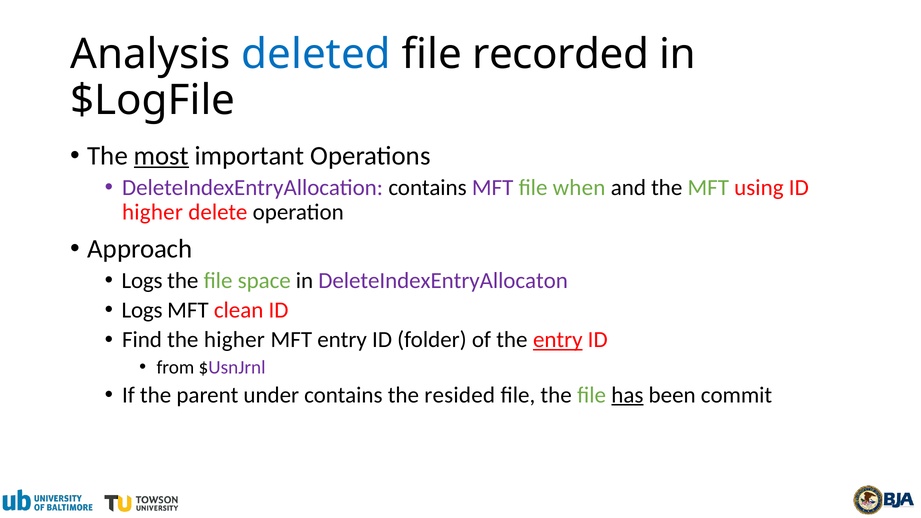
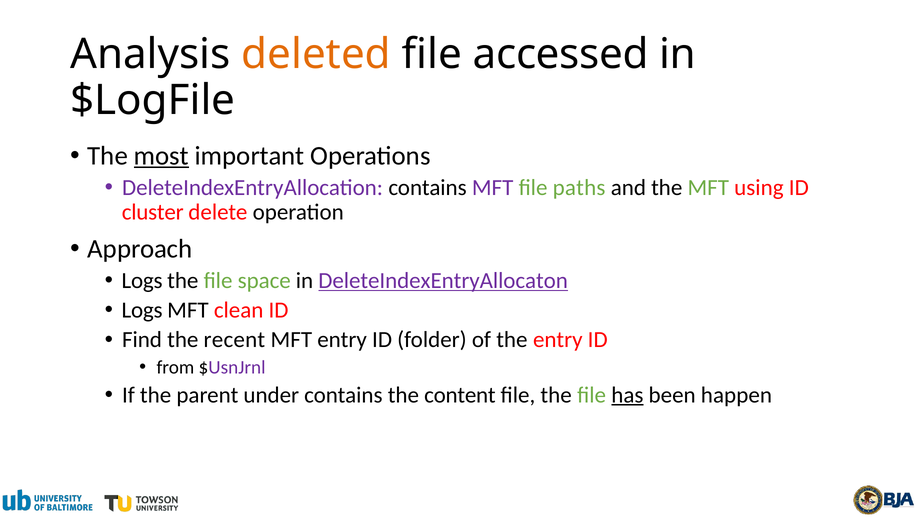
deleted colour: blue -> orange
recorded: recorded -> accessed
when: when -> paths
higher at (152, 212): higher -> cluster
DeleteIndexEntryAllocaton underline: none -> present
the higher: higher -> recent
entry at (558, 340) underline: present -> none
resided: resided -> content
commit: commit -> happen
